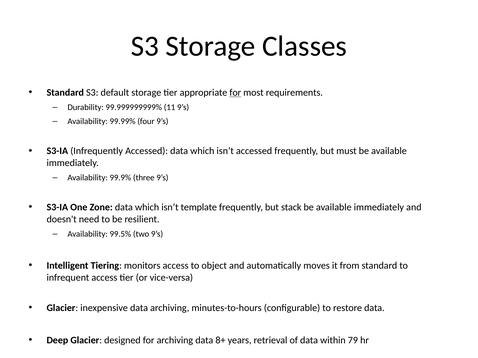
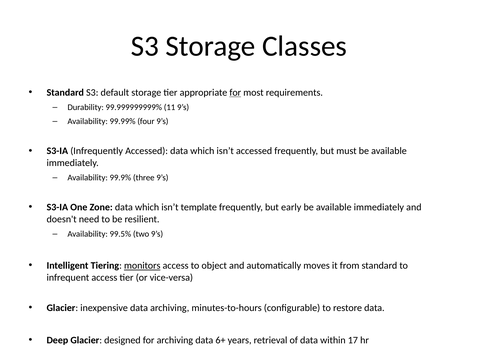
stack: stack -> early
monitors underline: none -> present
8+: 8+ -> 6+
79: 79 -> 17
